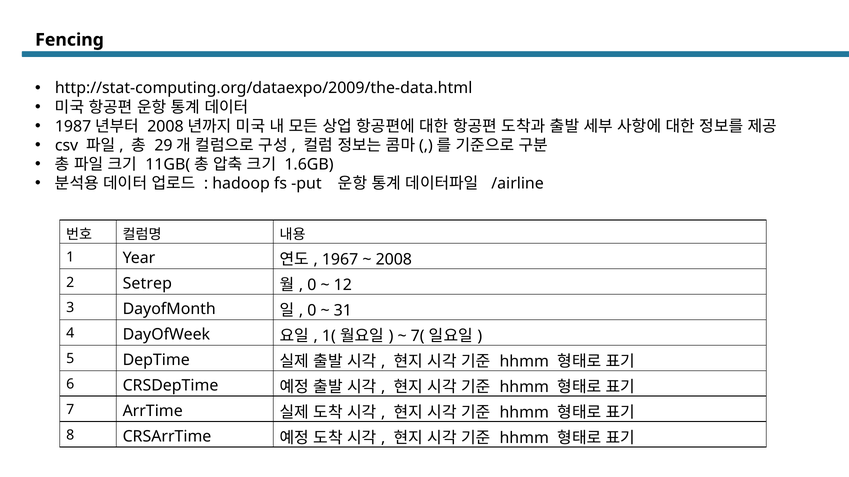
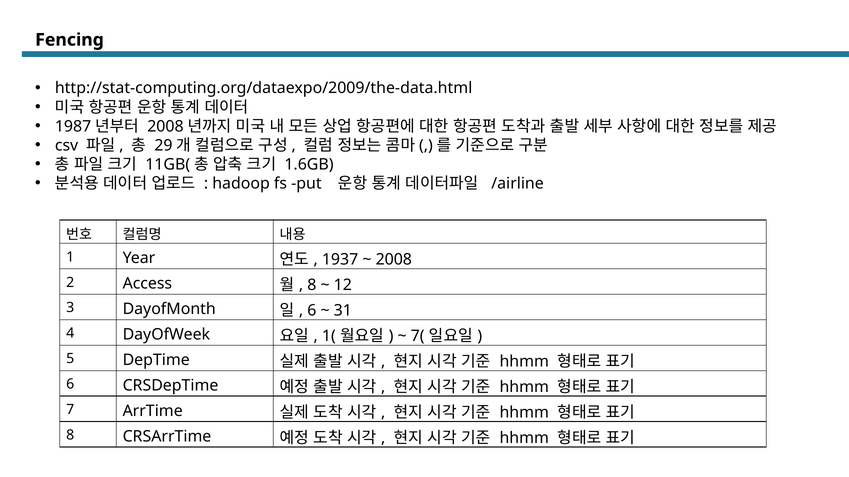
1967: 1967 -> 1937
Setrep: Setrep -> Access
0 at (312, 285): 0 -> 8
0 at (312, 311): 0 -> 6
